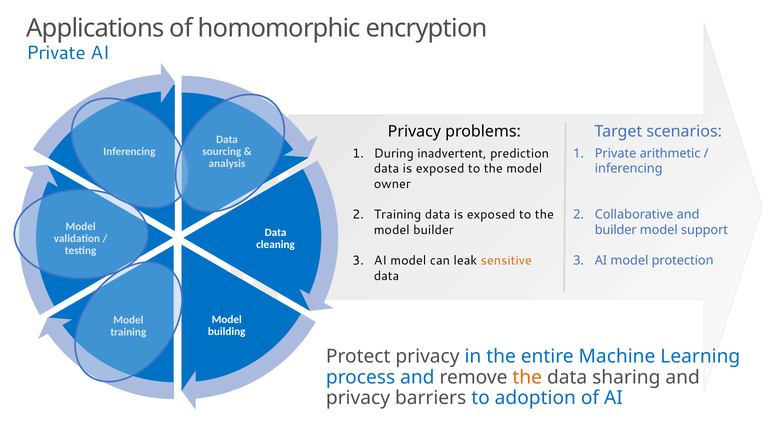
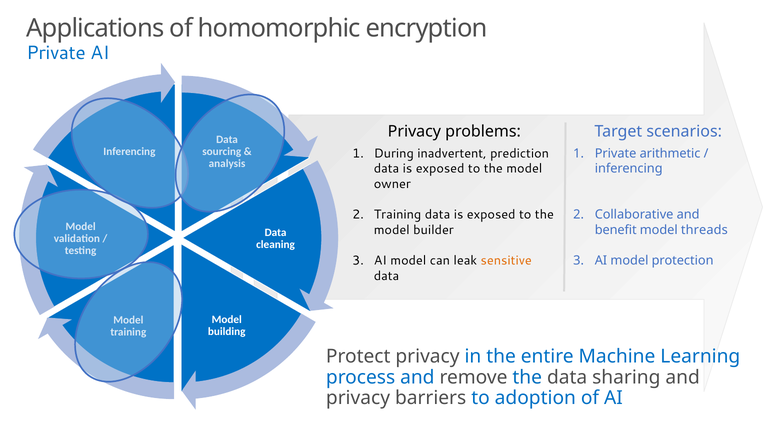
builder at (616, 230): builder -> benefit
support: support -> threads
the at (527, 377) colour: orange -> blue
